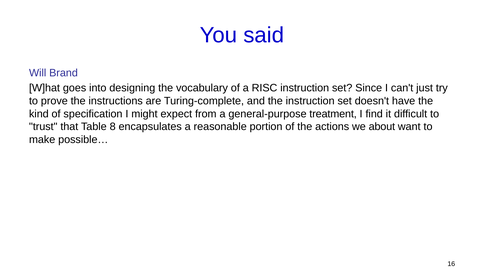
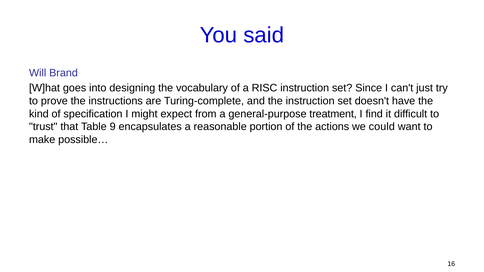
8: 8 -> 9
about: about -> could
